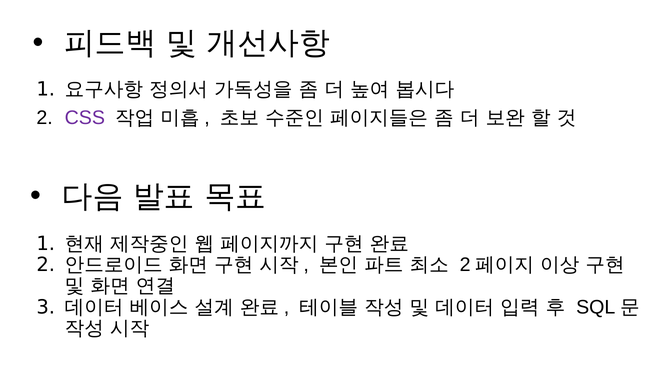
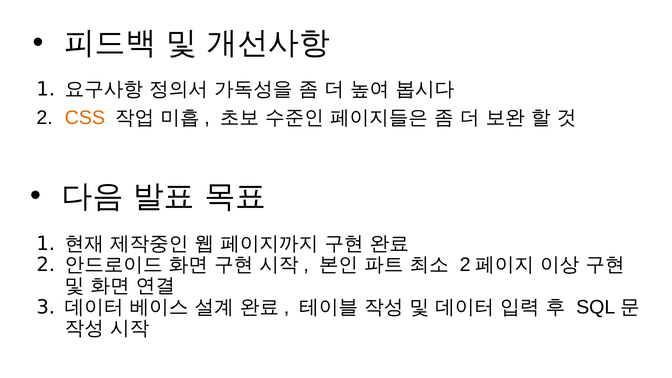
CSS colour: purple -> orange
